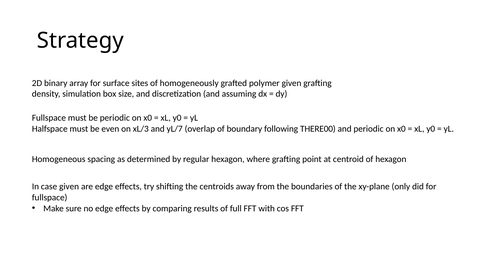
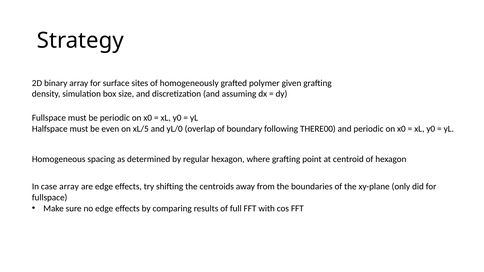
xL/3: xL/3 -> xL/5
yL/7: yL/7 -> yL/0
case given: given -> array
